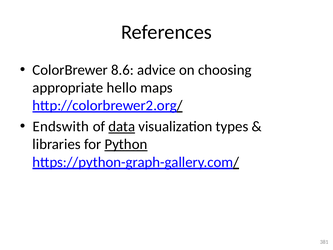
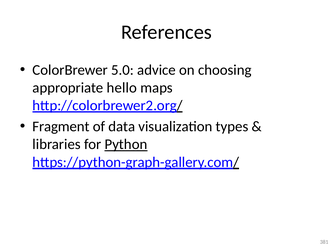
8.6: 8.6 -> 5.0
Endswith: Endswith -> Fragment
data underline: present -> none
